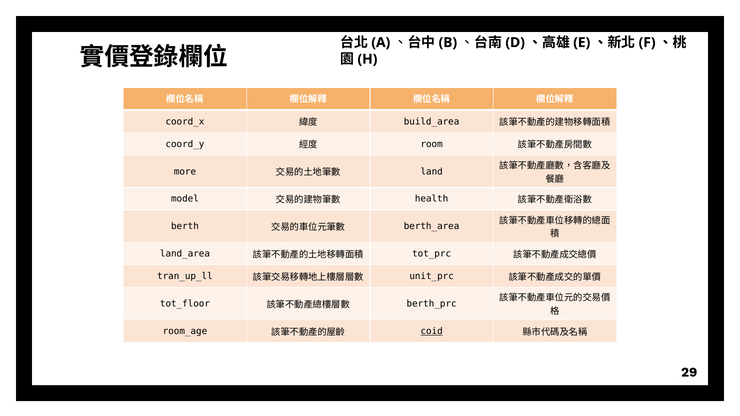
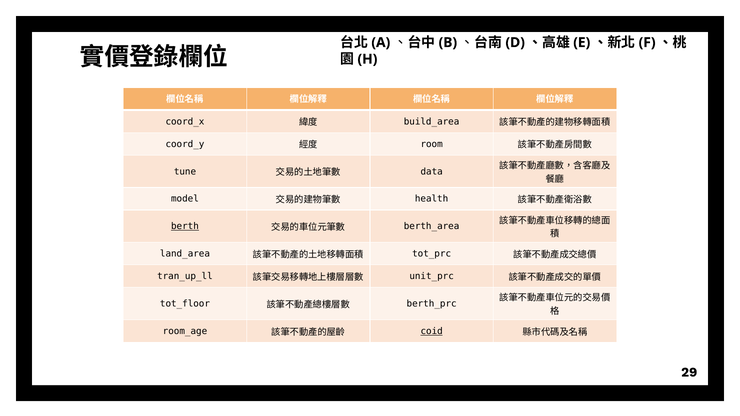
more: more -> tune
land: land -> data
berth underline: none -> present
